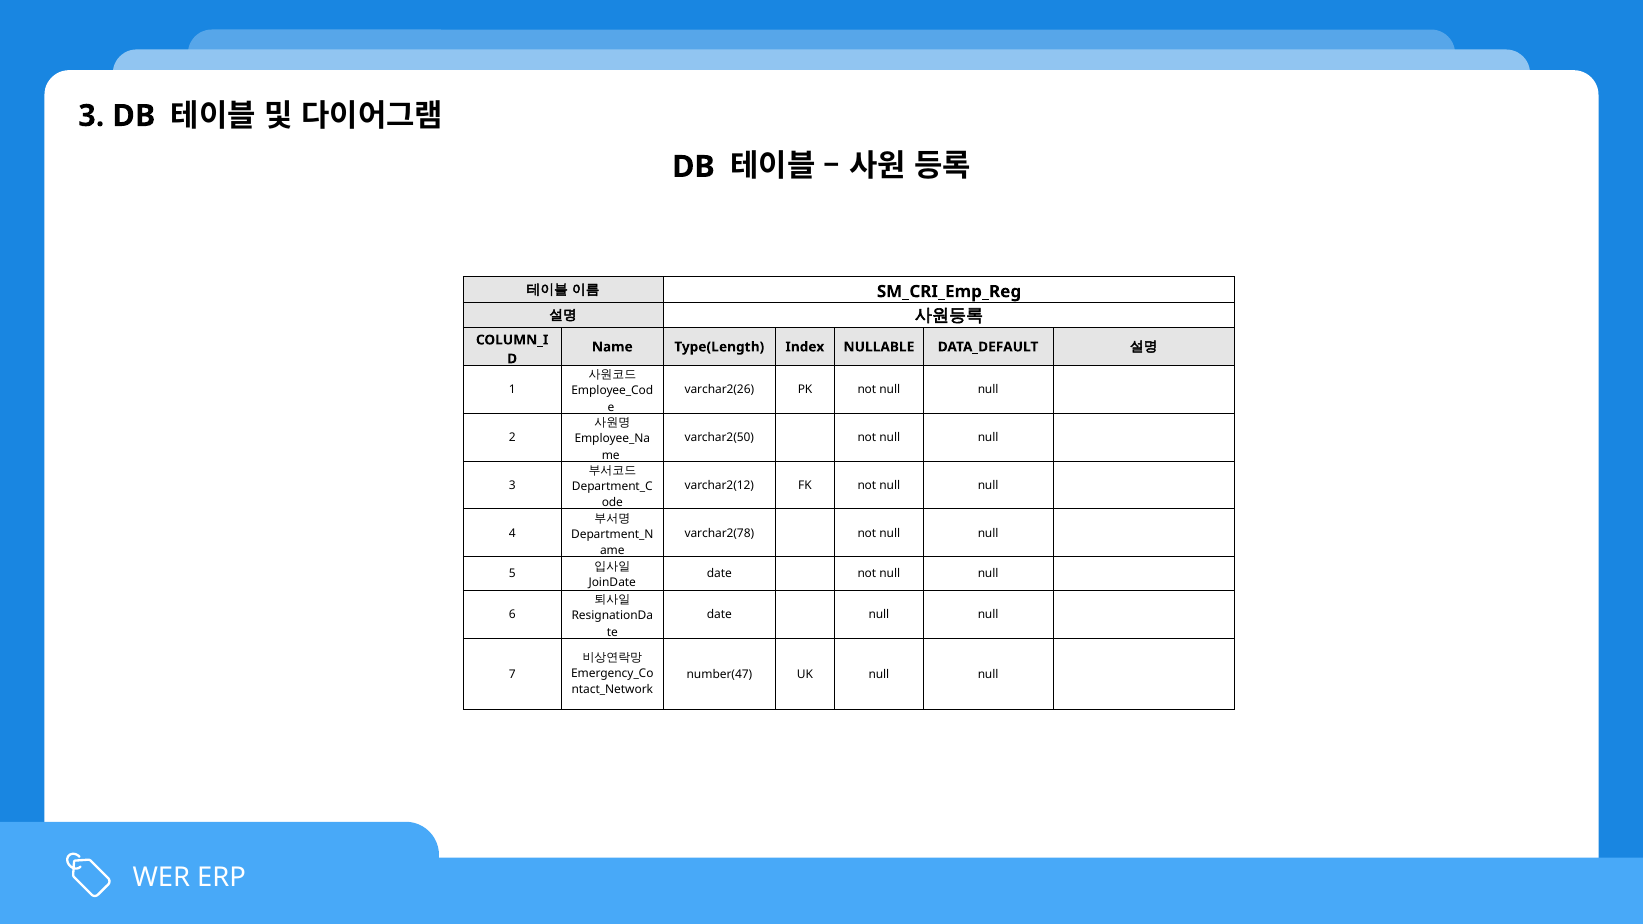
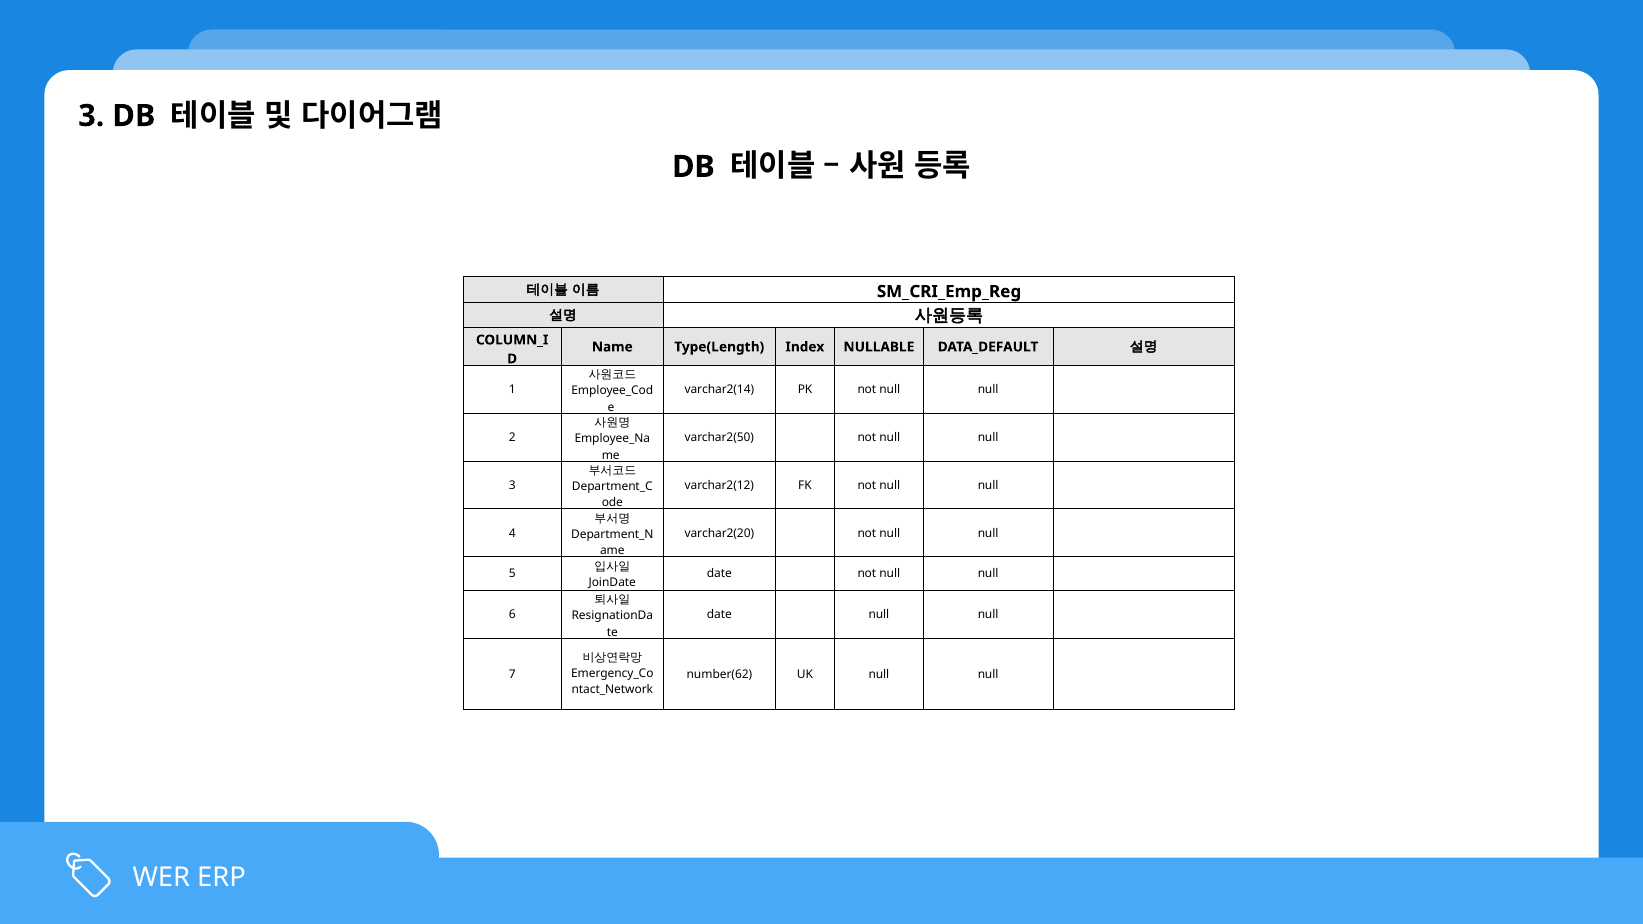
varchar2(26: varchar2(26 -> varchar2(14
varchar2(78: varchar2(78 -> varchar2(20
number(47: number(47 -> number(62
